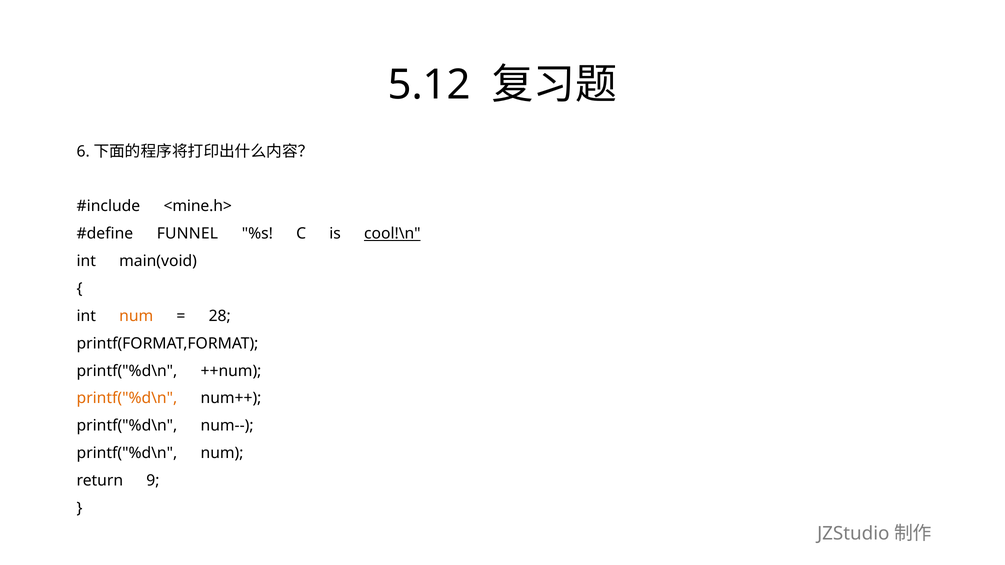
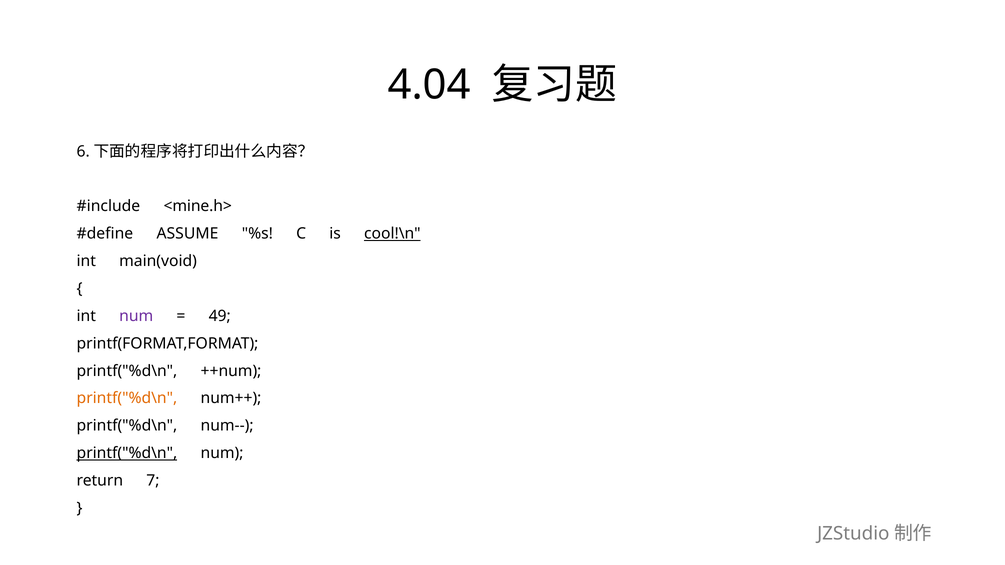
5.12: 5.12 -> 4.04
FUNNEL: FUNNEL -> ASSUME
num at (136, 316) colour: orange -> purple
28: 28 -> 49
printf("%d\n at (127, 453) underline: none -> present
9: 9 -> 7
